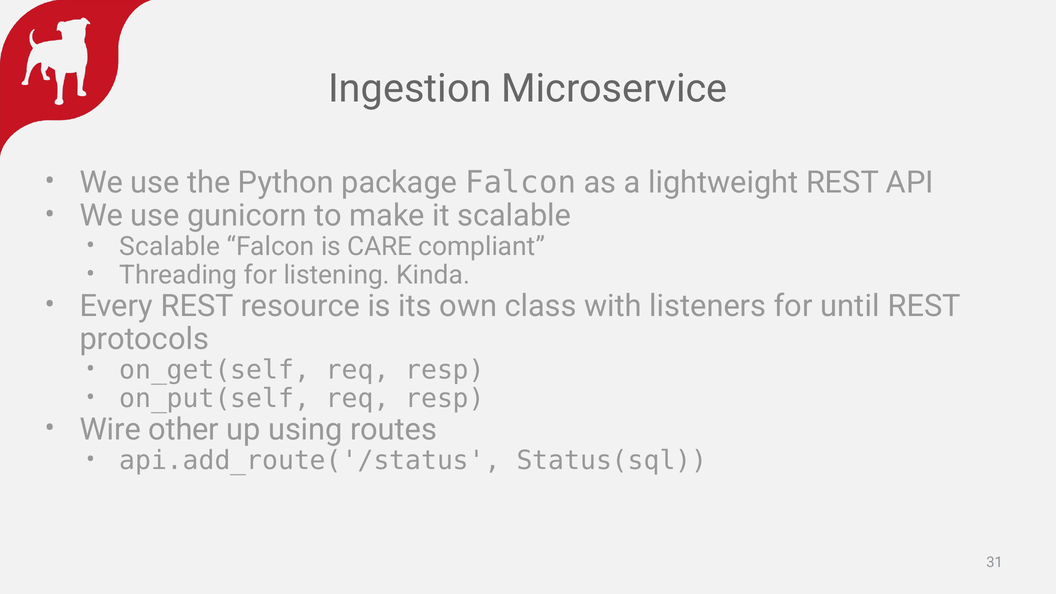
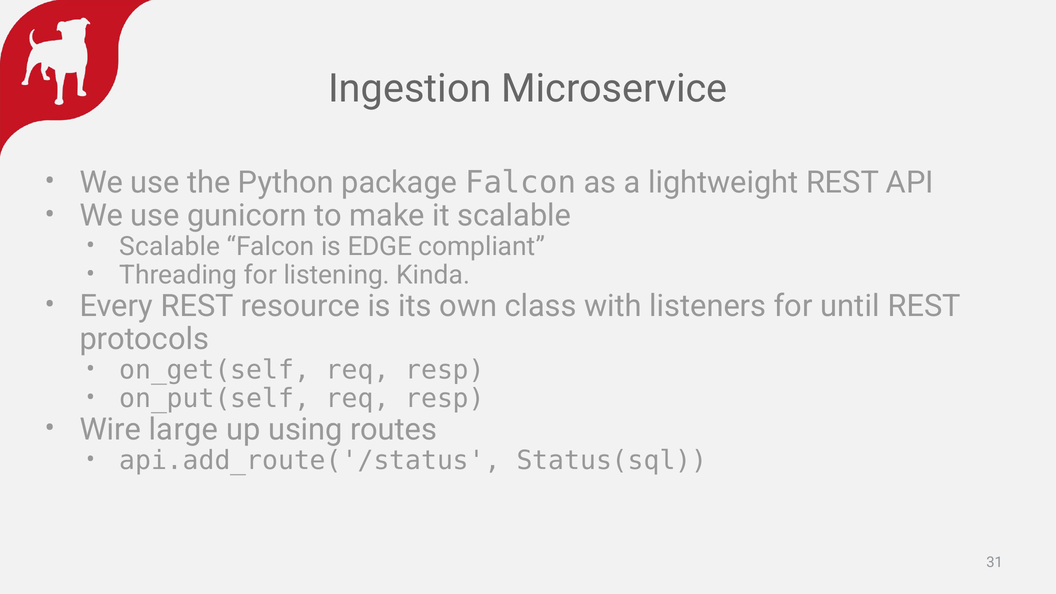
CARE: CARE -> EDGE
other: other -> large
